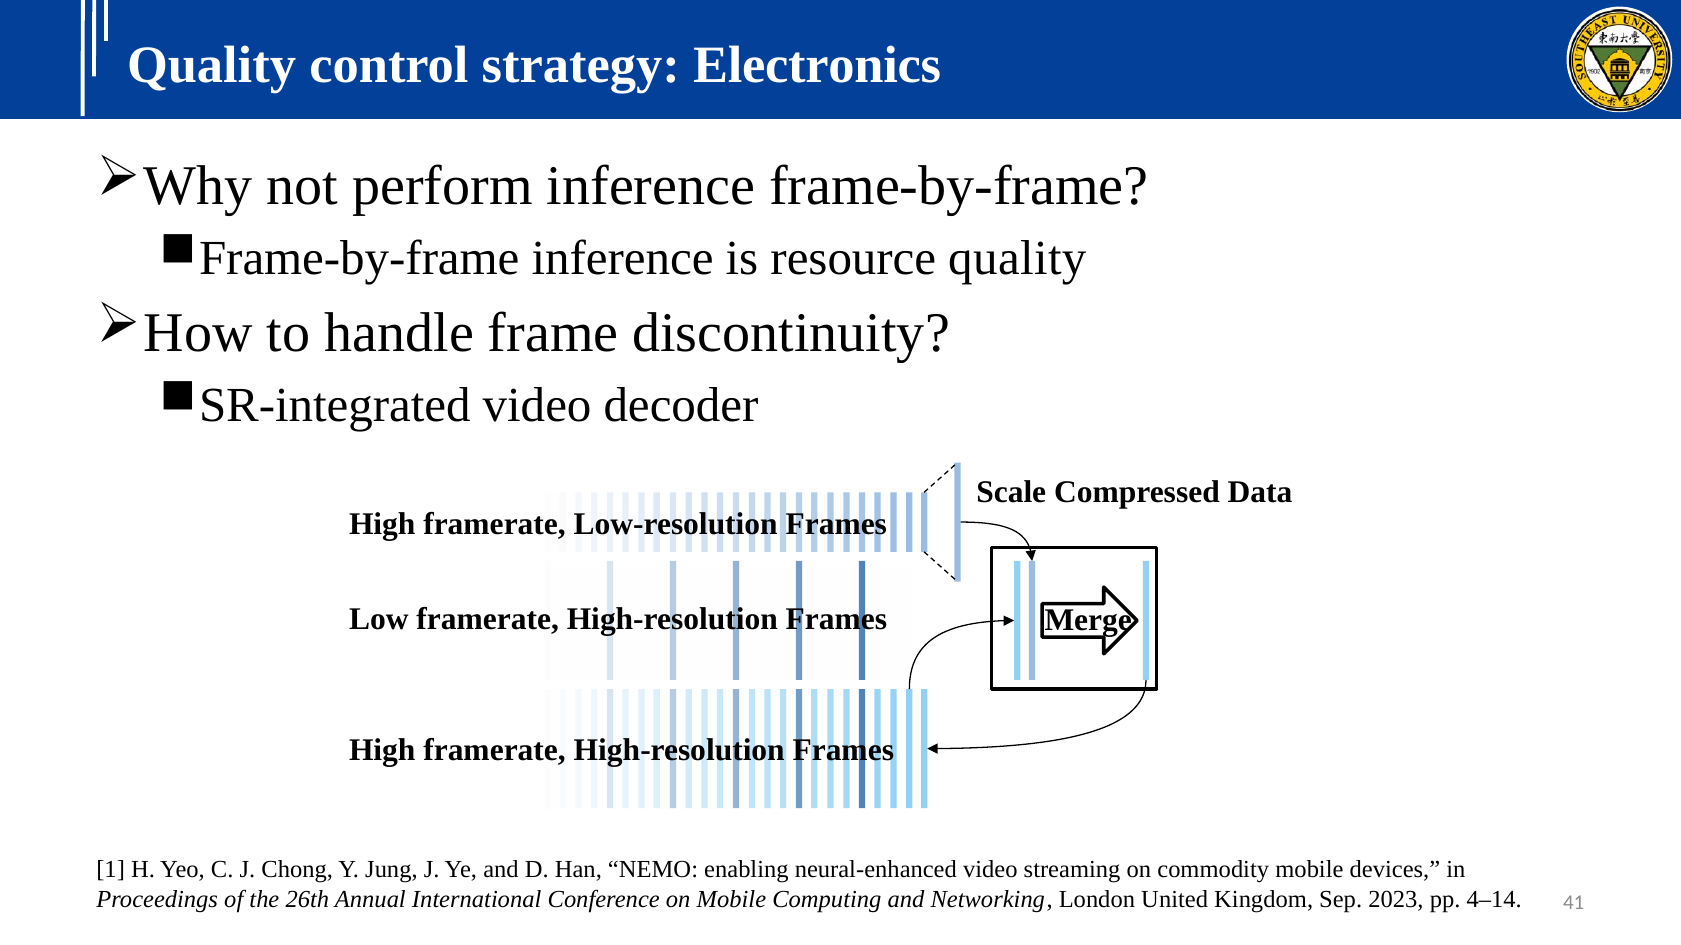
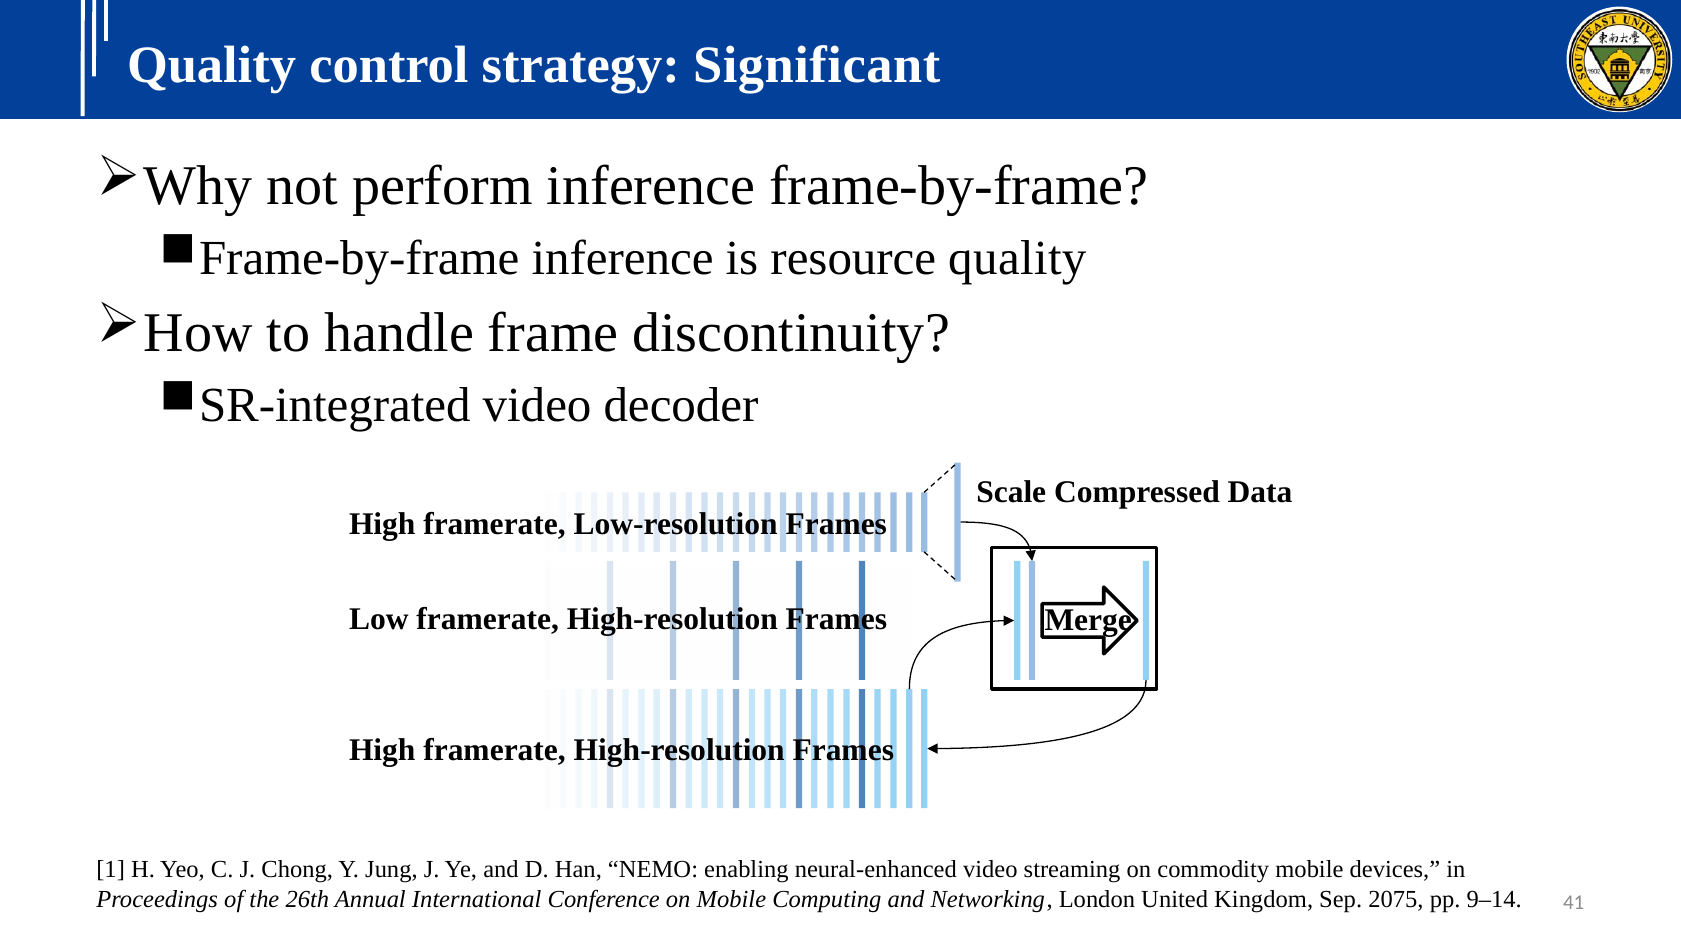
Electronics: Electronics -> Significant
2023: 2023 -> 2075
4–14: 4–14 -> 9–14
